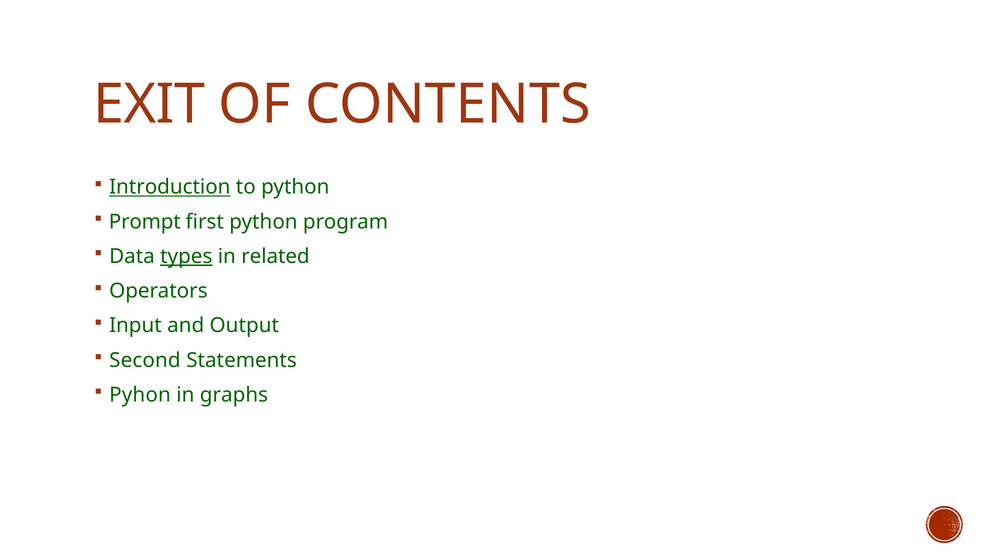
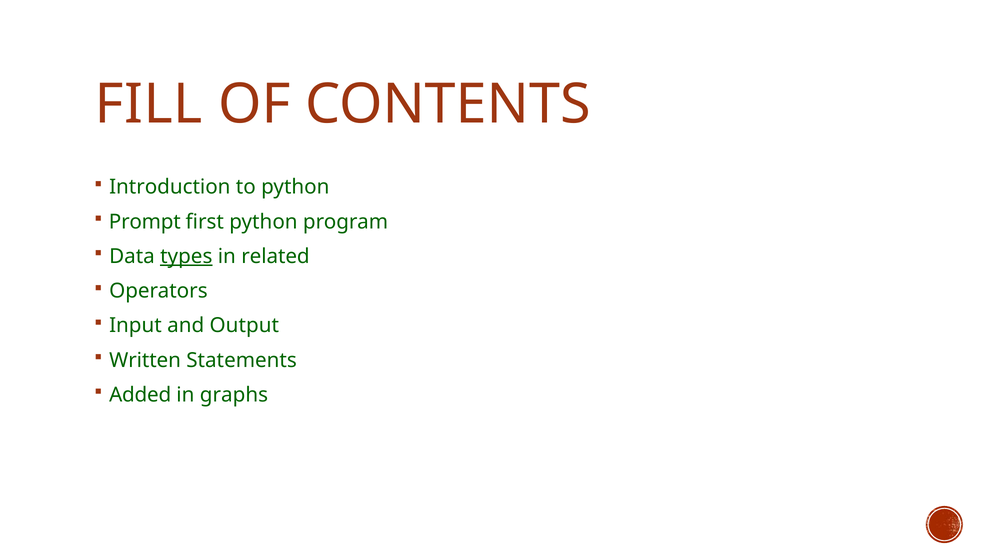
EXIT: EXIT -> FILL
Introduction underline: present -> none
Second: Second -> Written
Pyhon: Pyhon -> Added
